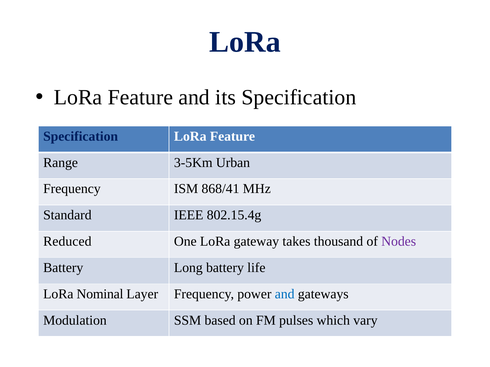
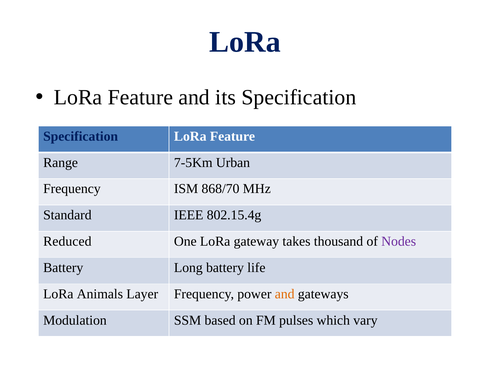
3-5Km: 3-5Km -> 7-5Km
868/41: 868/41 -> 868/70
Nominal: Nominal -> Animals
and at (285, 294) colour: blue -> orange
